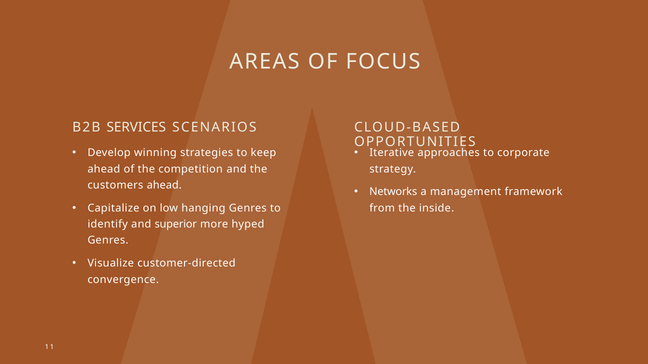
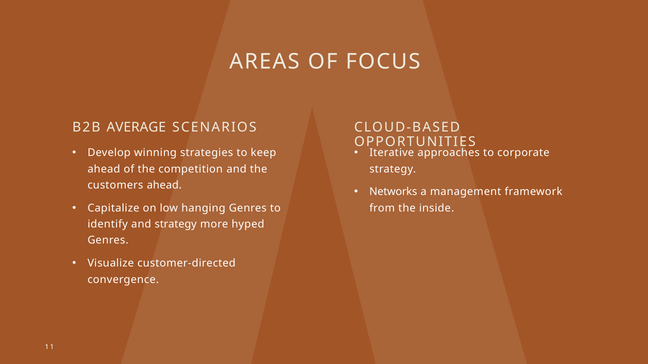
SERVICES: SERVICES -> AVERAGE
and superior: superior -> strategy
